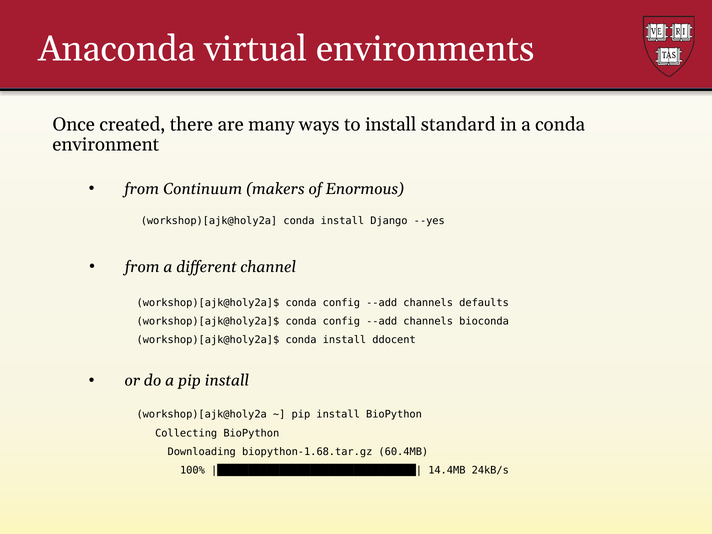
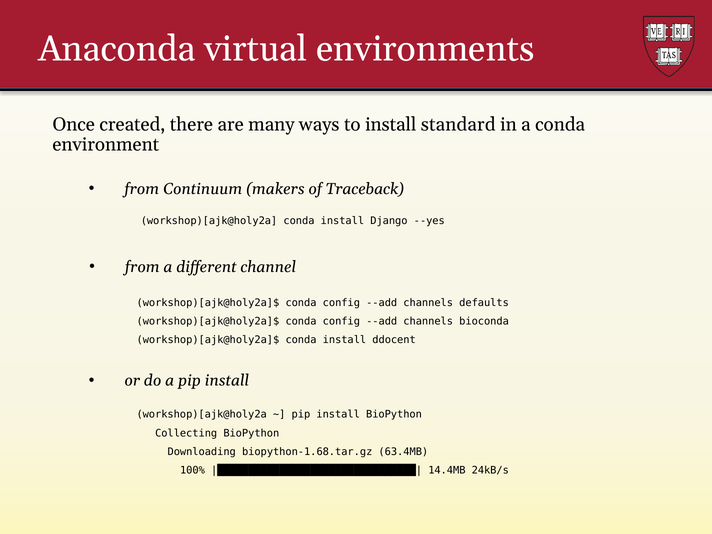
Enormous: Enormous -> Traceback
60.4MB: 60.4MB -> 63.4MB
